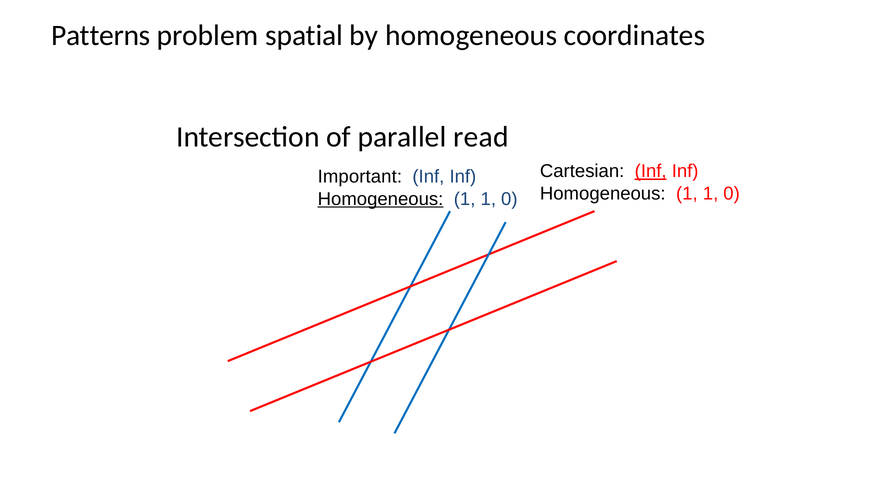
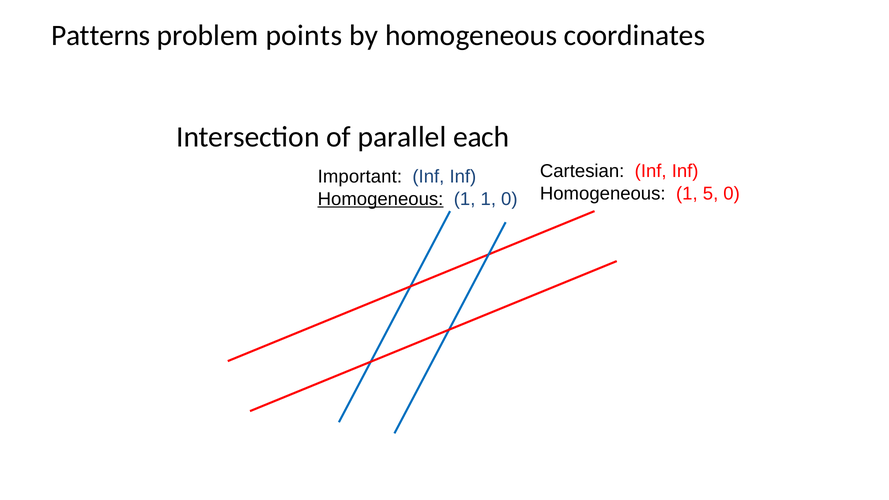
spatial: spatial -> points
read: read -> each
Inf at (651, 171) underline: present -> none
1 at (711, 193): 1 -> 5
